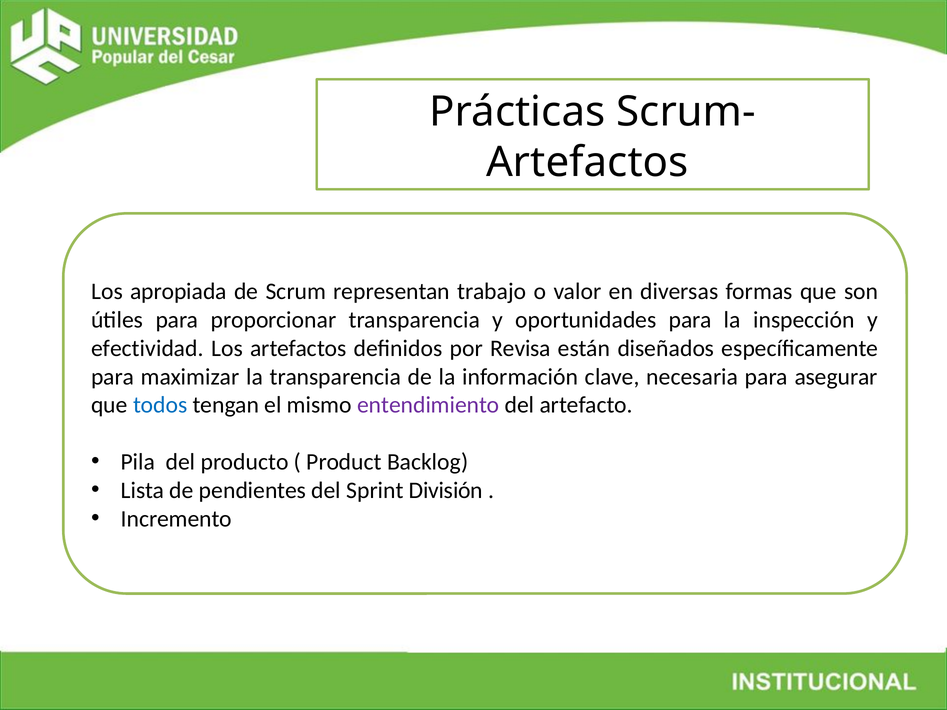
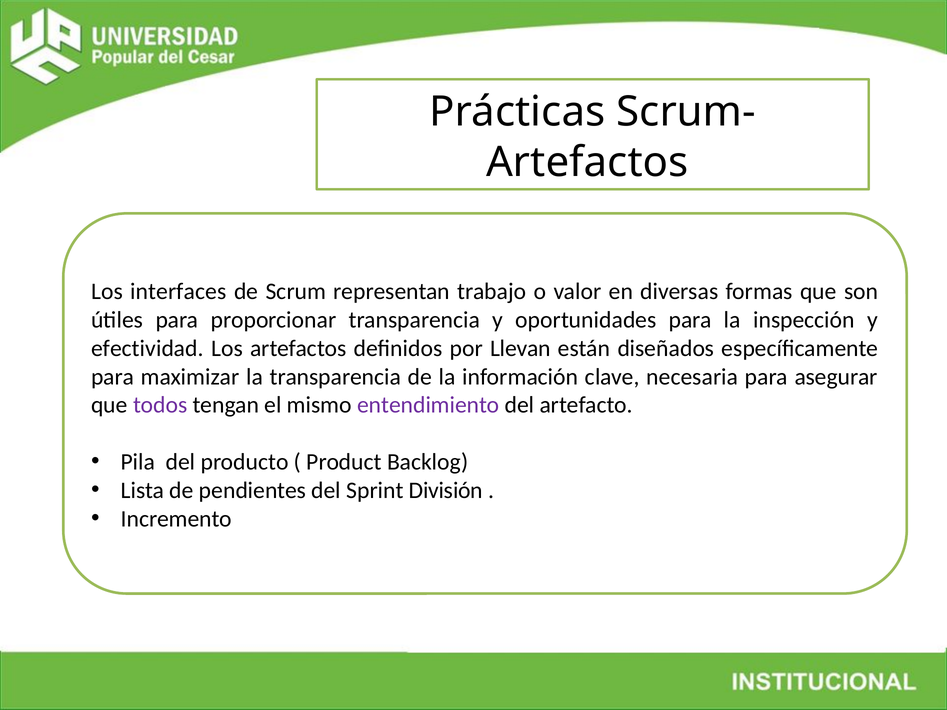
apropiada: apropiada -> interfaces
Revisa: Revisa -> Llevan
todos colour: blue -> purple
